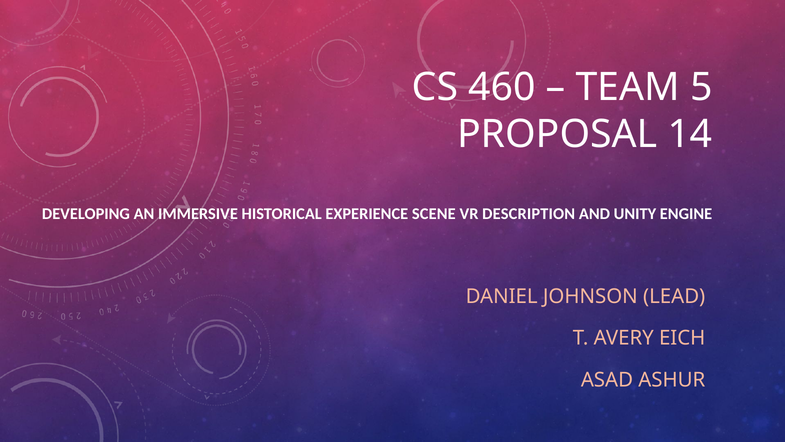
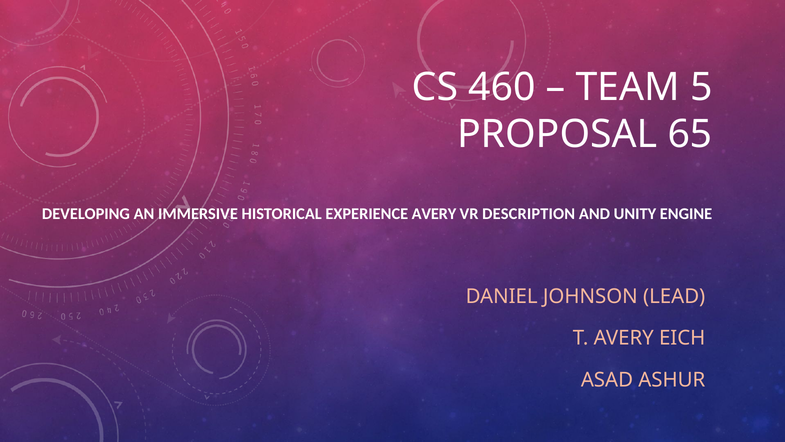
14: 14 -> 65
EXPERIENCE SCENE: SCENE -> AVERY
